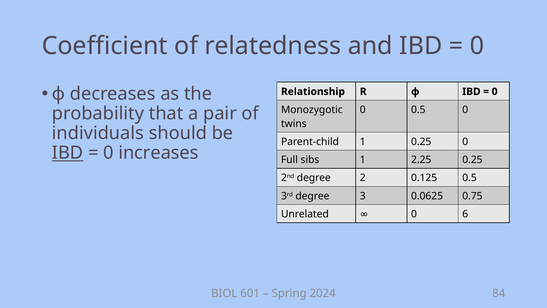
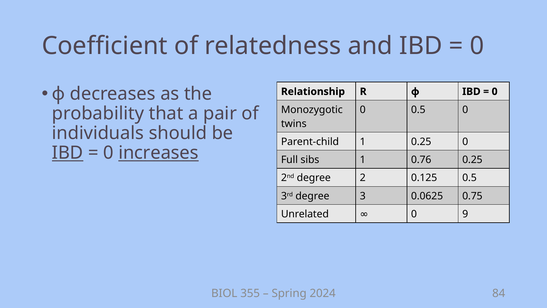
increases underline: none -> present
2.25: 2.25 -> 0.76
6: 6 -> 9
601: 601 -> 355
